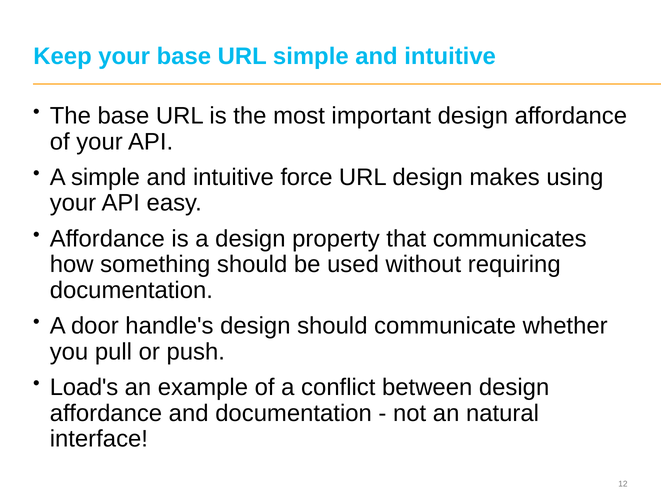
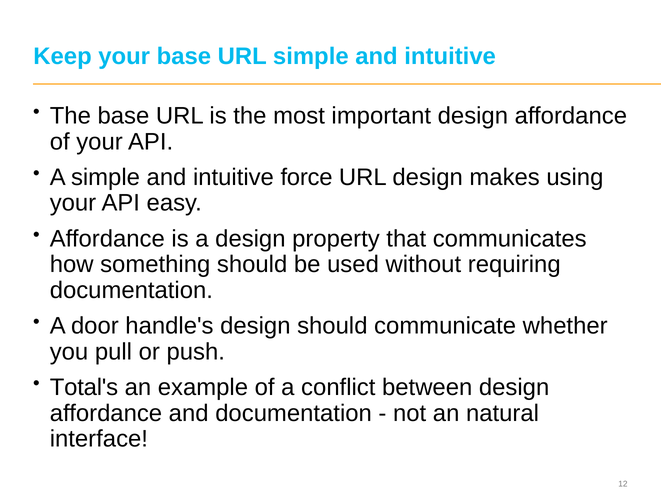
Load's: Load's -> Total's
